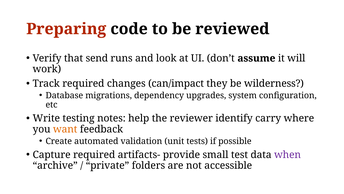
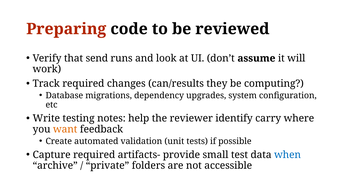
can/impact: can/impact -> can/results
wilderness: wilderness -> computing
when colour: purple -> blue
